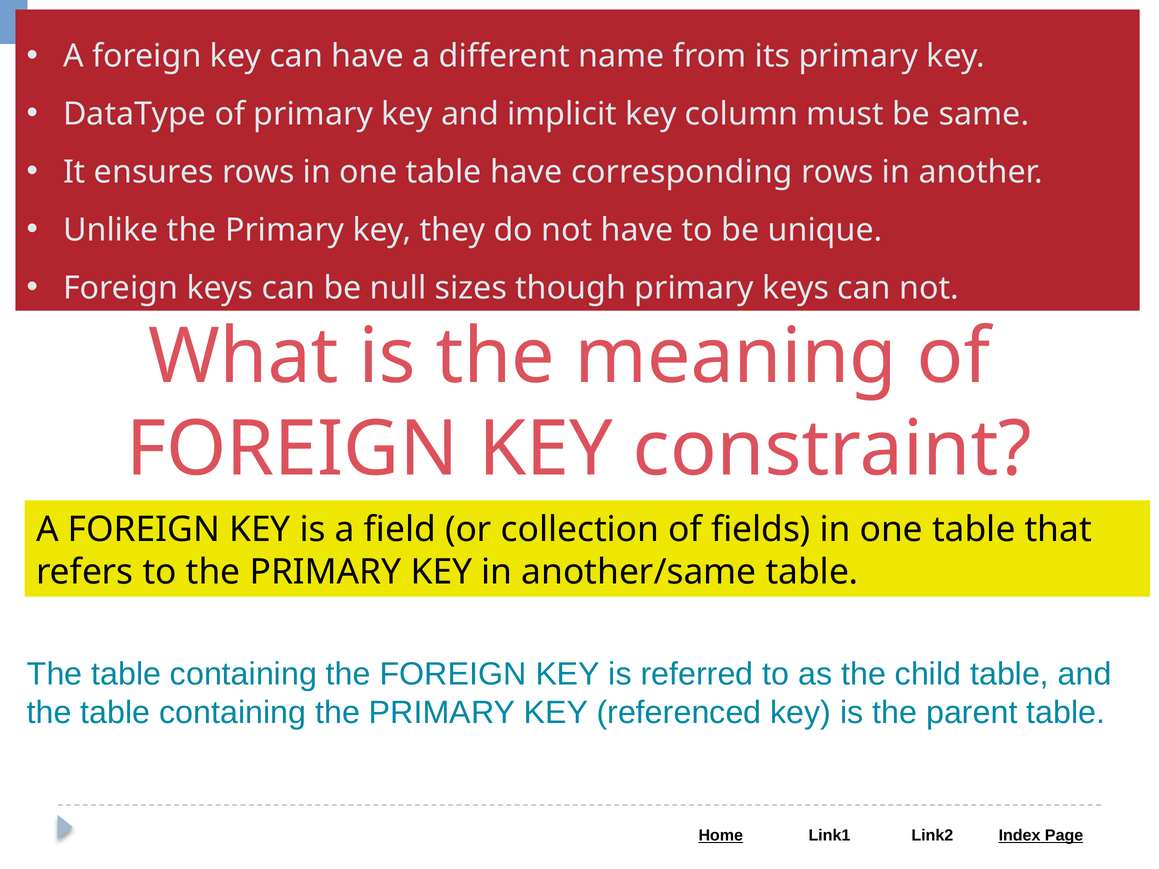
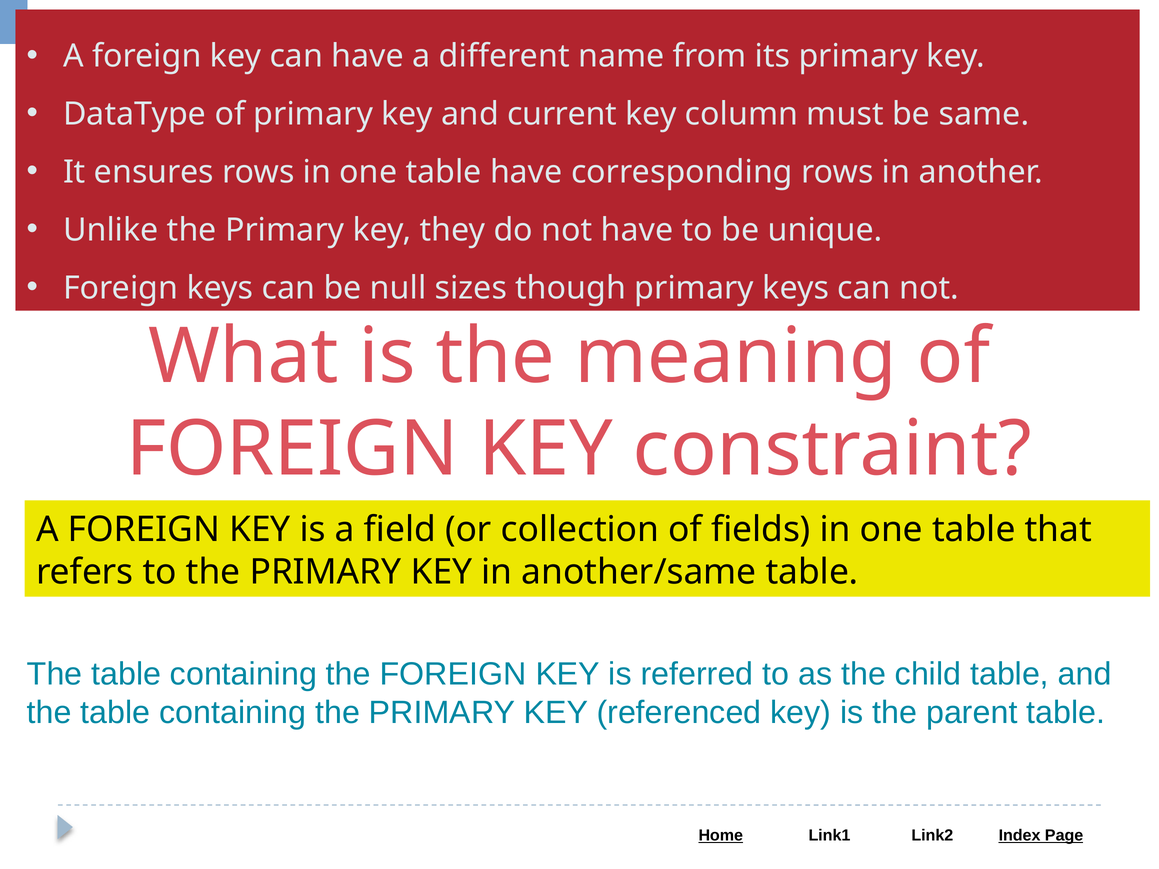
implicit: implicit -> current
